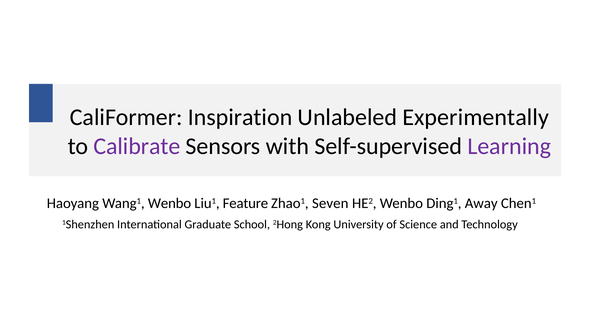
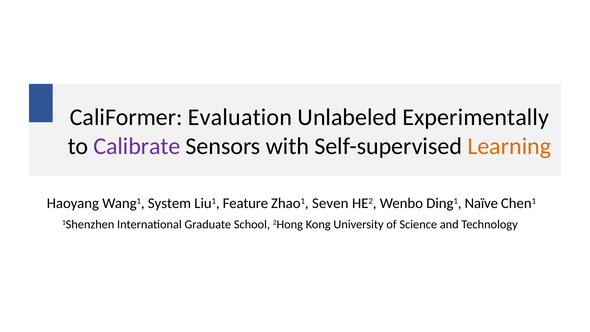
Inspiration: Inspiration -> Evaluation
Learning colour: purple -> orange
Wang1 Wenbo: Wenbo -> System
Away: Away -> Naïve
